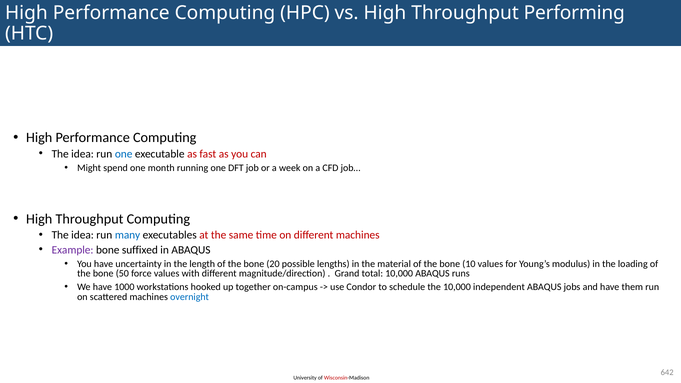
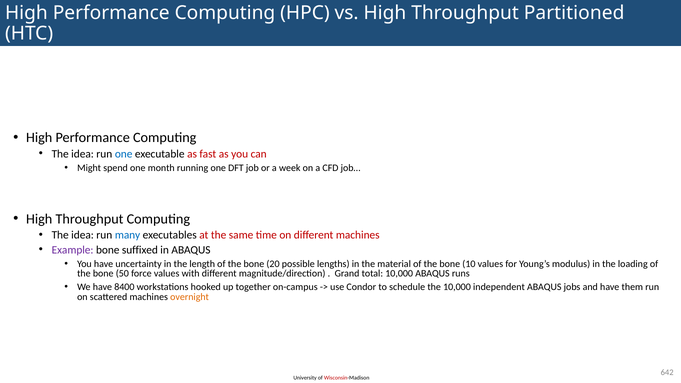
Performing: Performing -> Partitioned
1000: 1000 -> 8400
overnight colour: blue -> orange
